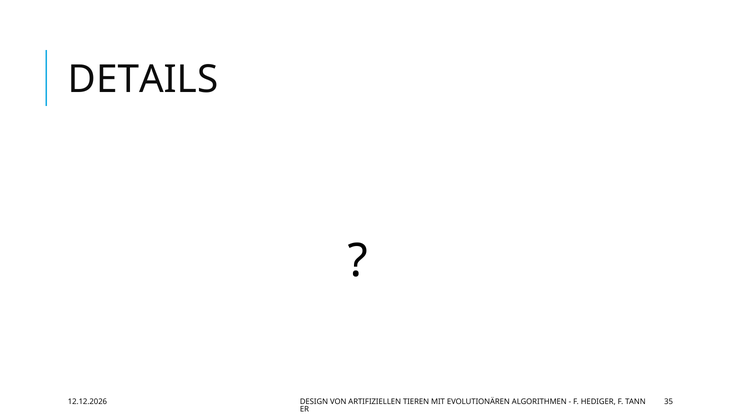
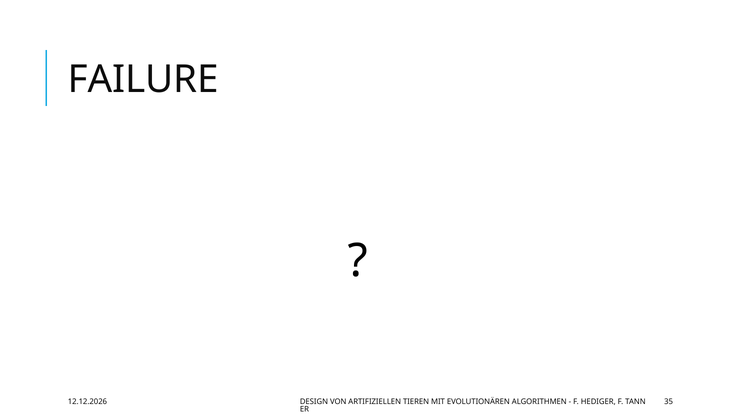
DETAILS: DETAILS -> FAILURE
